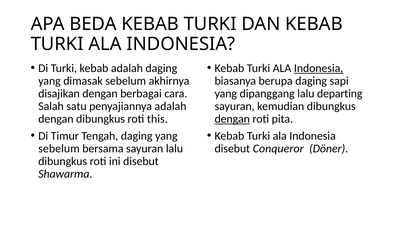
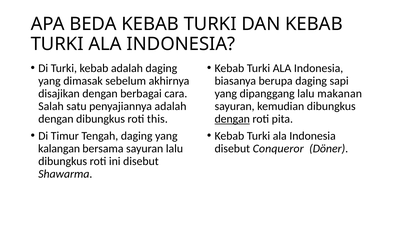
Indonesia at (319, 68) underline: present -> none
departing: departing -> makanan
sebelum at (59, 148): sebelum -> kalangan
